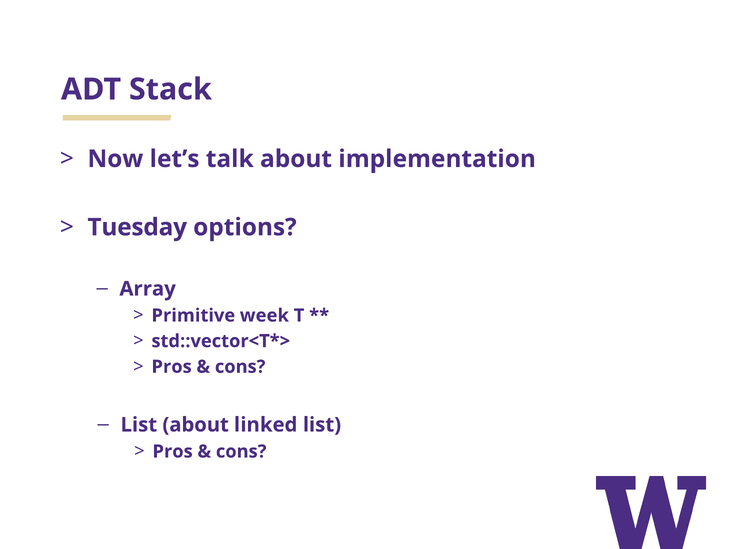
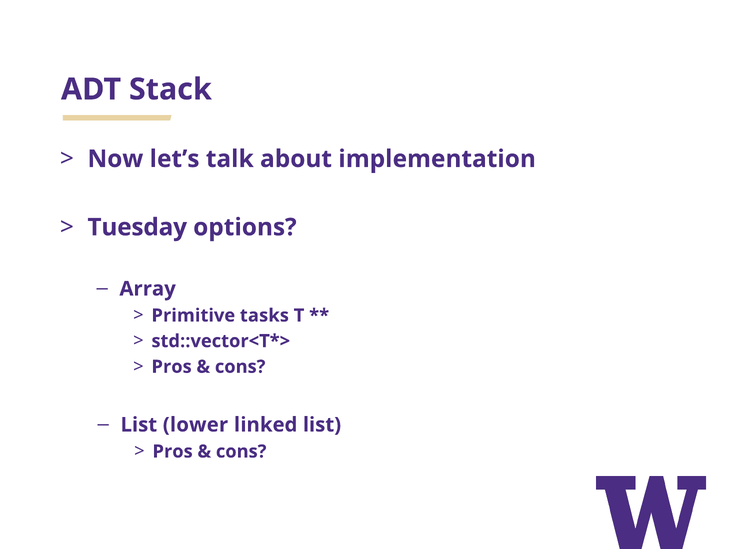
week: week -> tasks
List about: about -> lower
